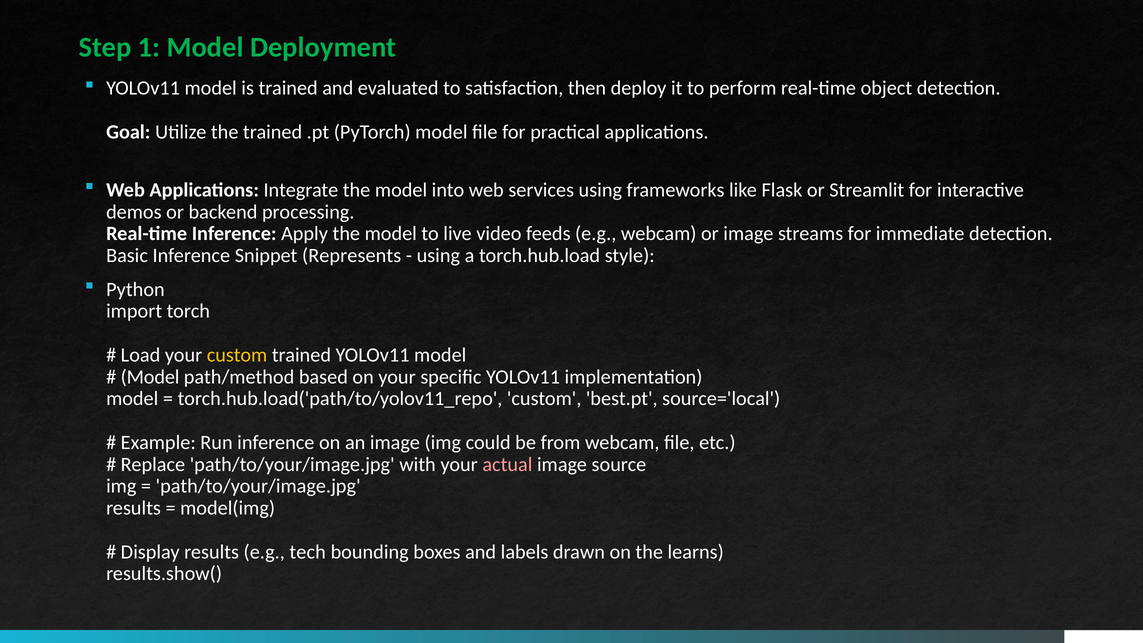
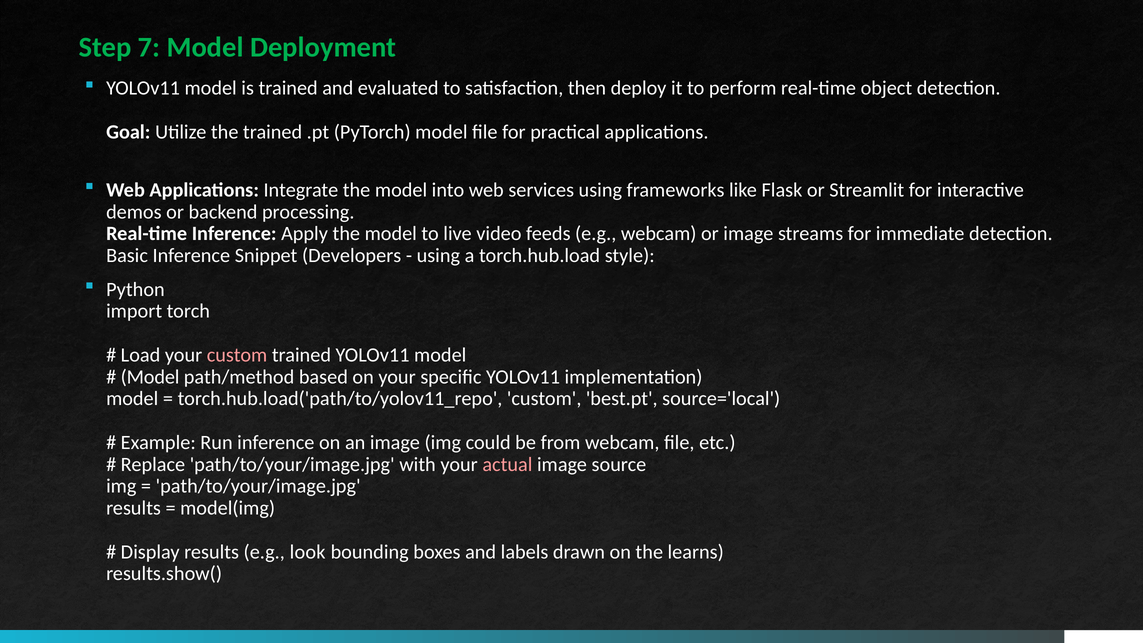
1: 1 -> 7
Represents: Represents -> Developers
custom at (237, 355) colour: yellow -> pink
tech: tech -> look
